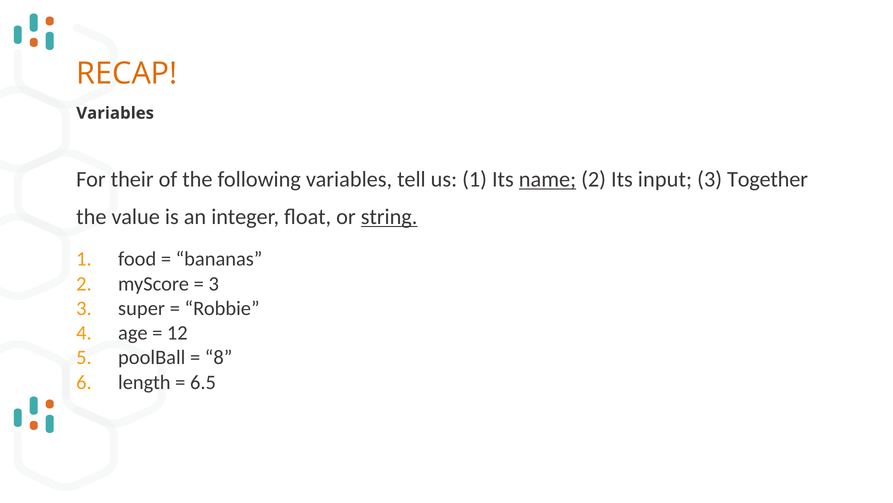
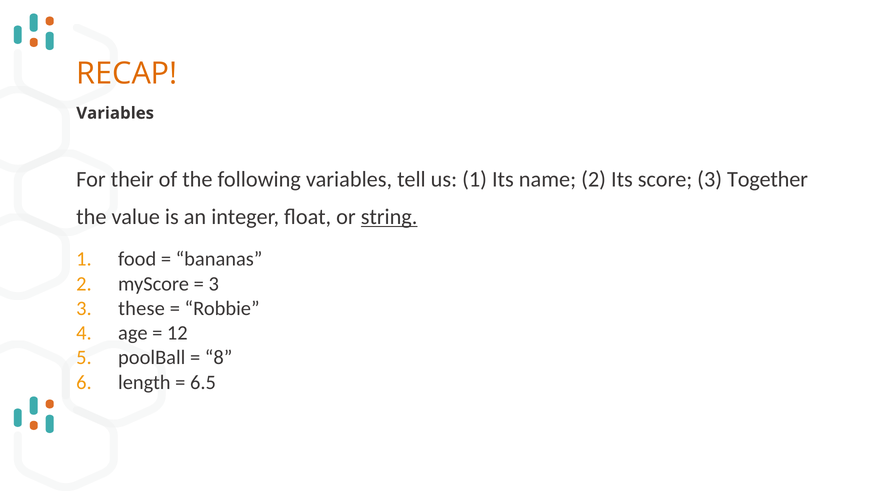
name underline: present -> none
input: input -> score
super: super -> these
